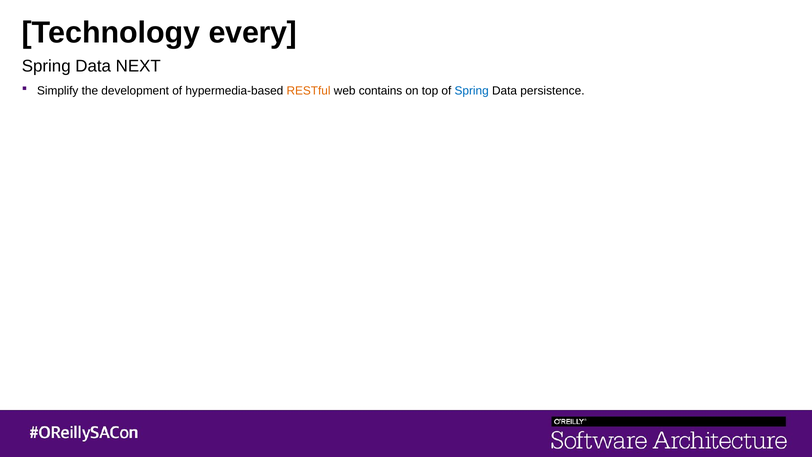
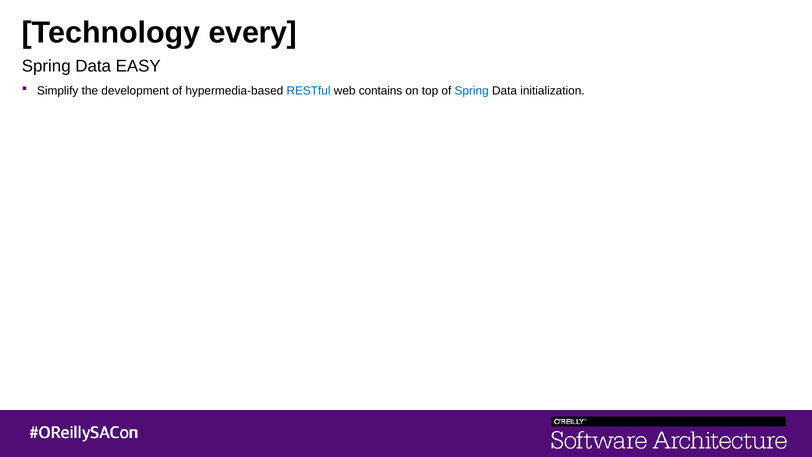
NEXT: NEXT -> EASY
RESTful colour: orange -> blue
persistence: persistence -> initialization
